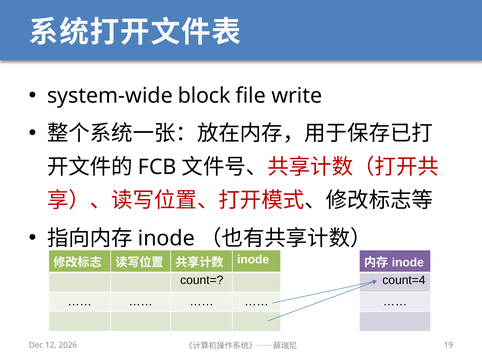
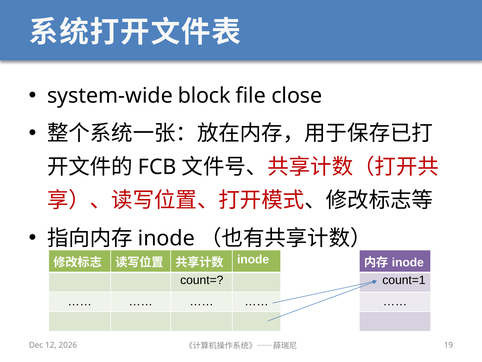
write: write -> close
count=4: count=4 -> count=1
